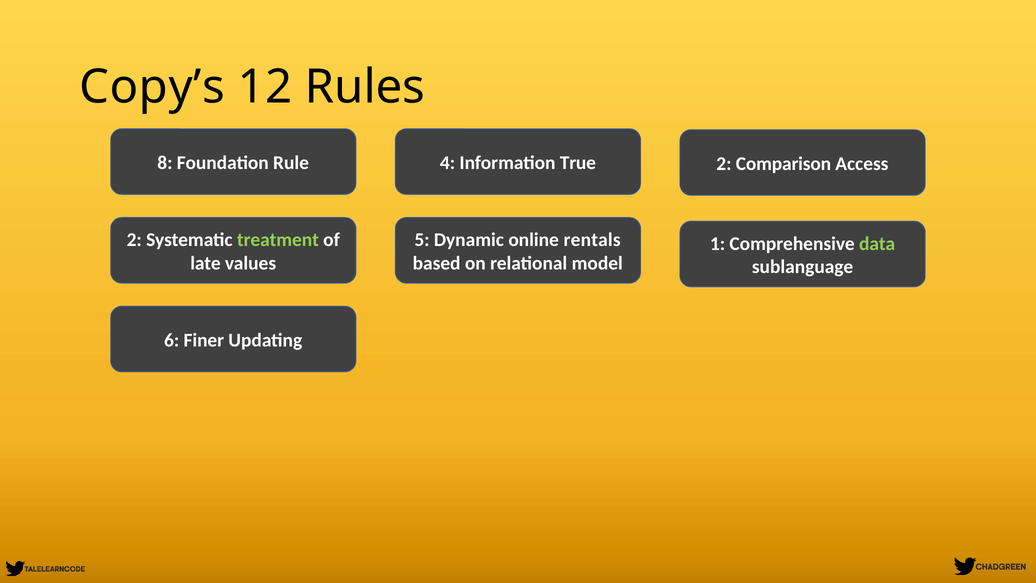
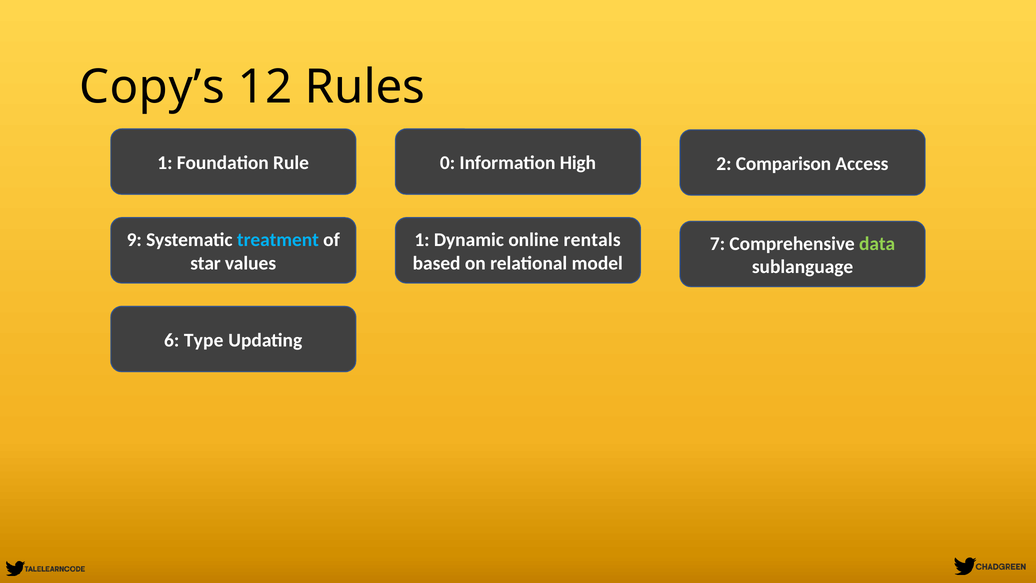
8 at (165, 163): 8 -> 1
4: 4 -> 0
True: True -> High
2 at (134, 240): 2 -> 9
treatment colour: light green -> light blue
5 at (422, 240): 5 -> 1
1: 1 -> 7
late: late -> star
Finer: Finer -> Type
